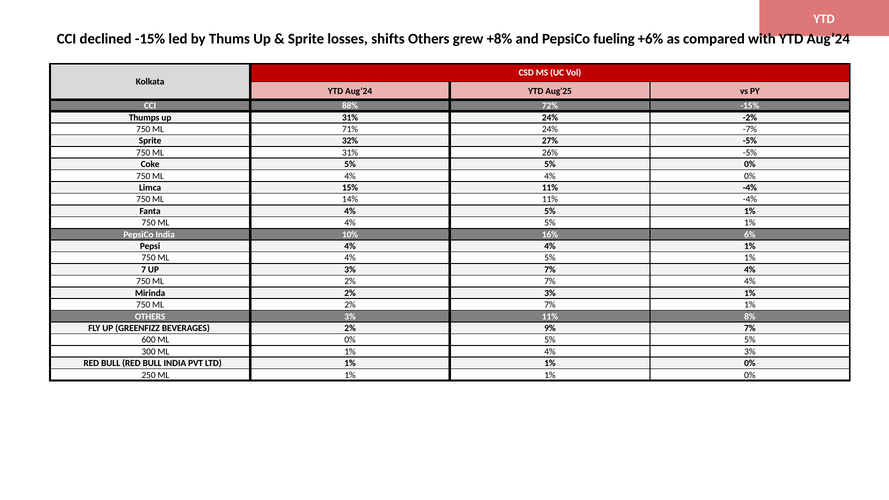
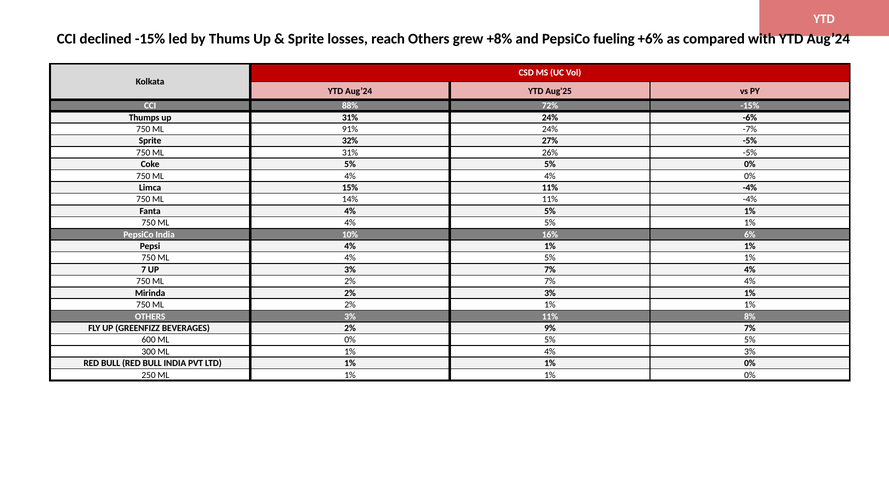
shifts: shifts -> reach
-2%: -2% -> -6%
71%: 71% -> 91%
Pepsi 4% 4%: 4% -> 1%
7% at (550, 305): 7% -> 1%
